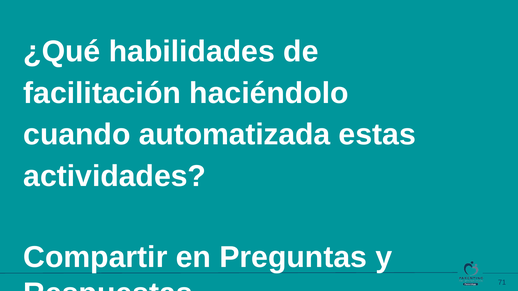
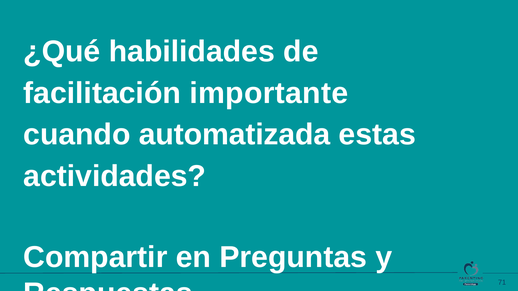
haciéndolo: haciéndolo -> importante
